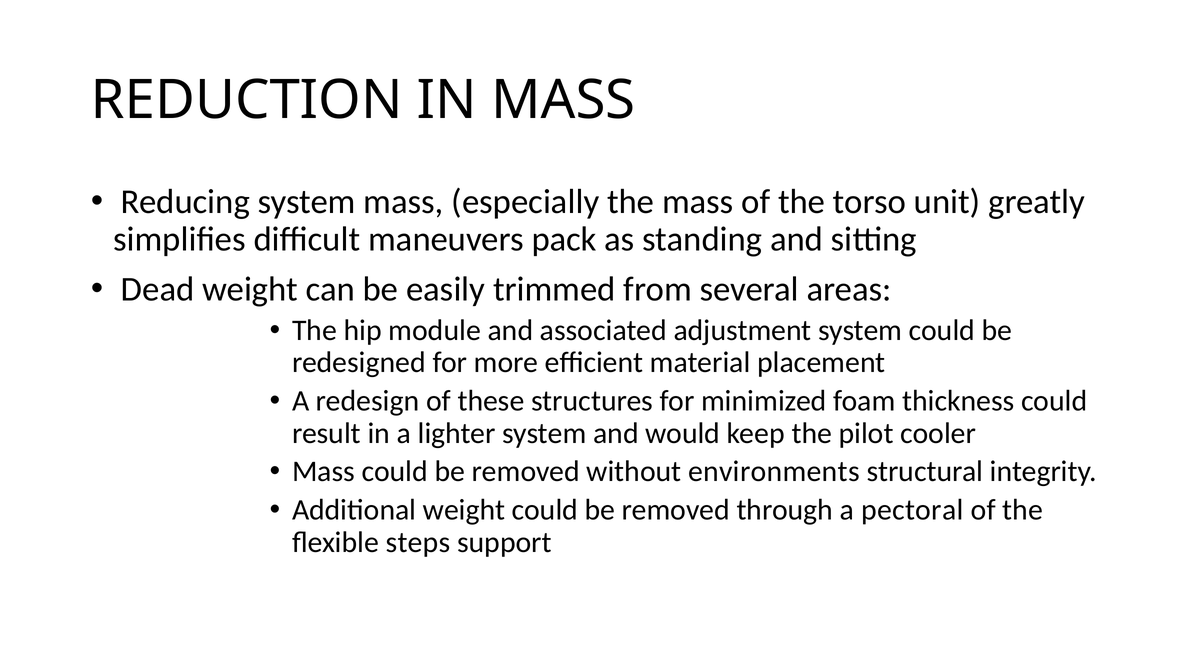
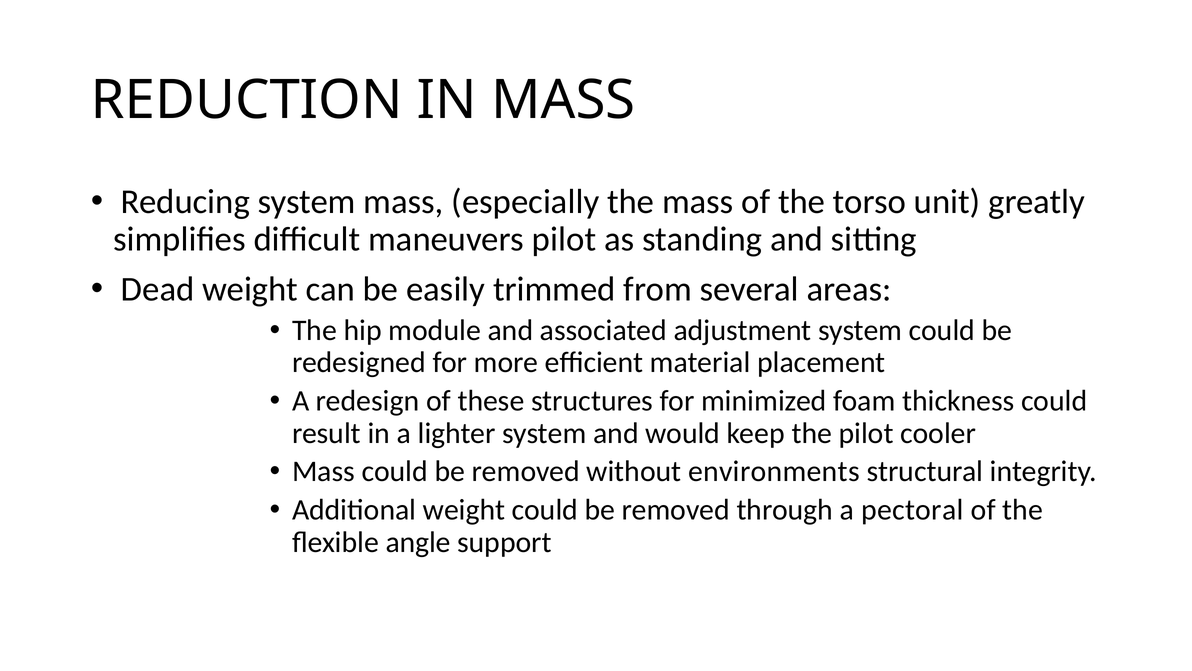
maneuvers pack: pack -> pilot
steps: steps -> angle
